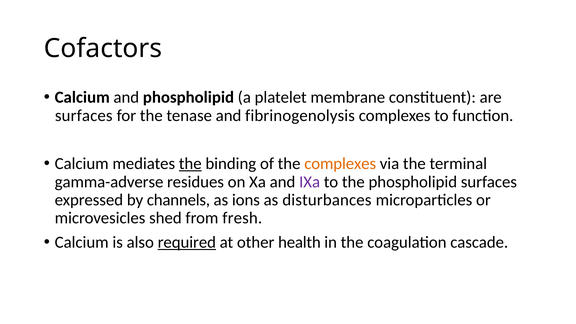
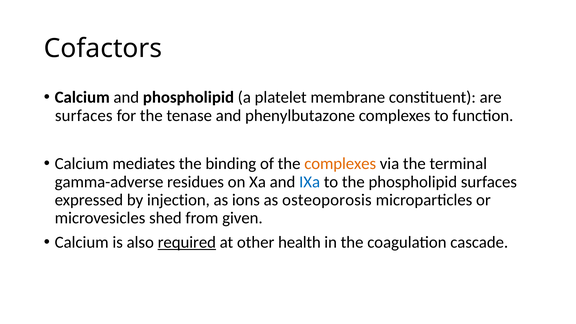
fibrinogenolysis: fibrinogenolysis -> phenylbutazone
the at (190, 164) underline: present -> none
IXa colour: purple -> blue
channels: channels -> injection
disturbances: disturbances -> osteoporosis
fresh: fresh -> given
